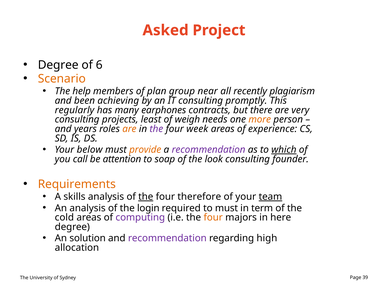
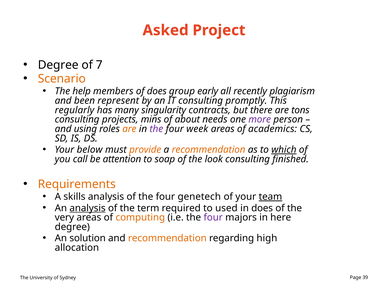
6: 6 -> 7
of plan: plan -> does
near: near -> early
achieving: achieving -> represent
earphones: earphones -> singularity
very: very -> tons
least: least -> mins
weigh: weigh -> about
more colour: orange -> purple
years: years -> using
experience: experience -> academics
recommendation at (209, 150) colour: purple -> orange
founder: founder -> finished
the at (146, 197) underline: present -> none
therefore: therefore -> genetech
analysis at (88, 208) underline: none -> present
login: login -> term
to must: must -> used
in term: term -> does
cold: cold -> very
computing colour: purple -> orange
four at (213, 217) colour: orange -> purple
recommendation at (167, 238) colour: purple -> orange
